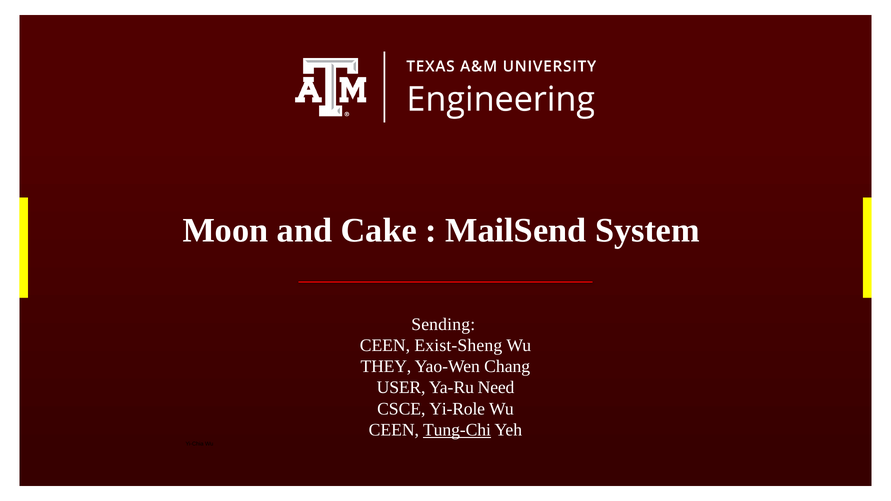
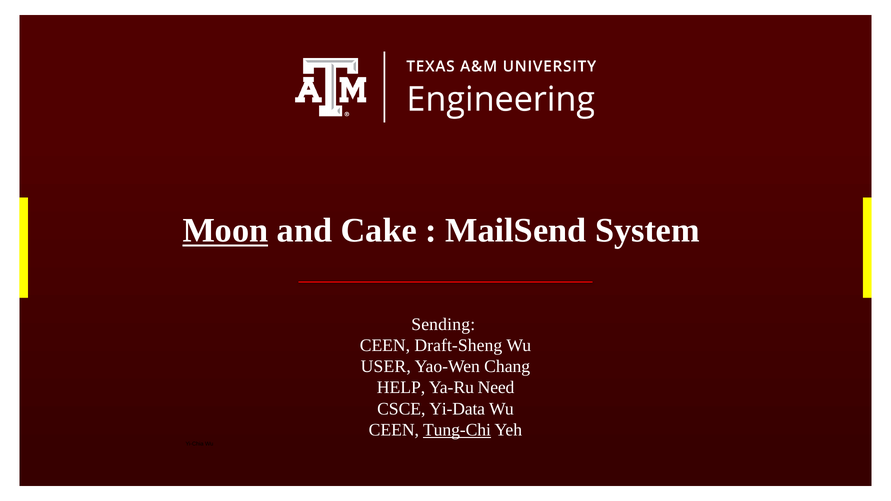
Moon underline: none -> present
Exist-Sheng: Exist-Sheng -> Draft-Sheng
THEY: THEY -> USER
USER: USER -> HELP
Yi-Role: Yi-Role -> Yi-Data
